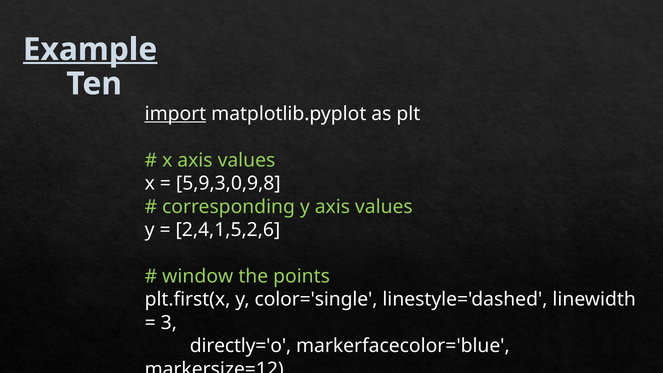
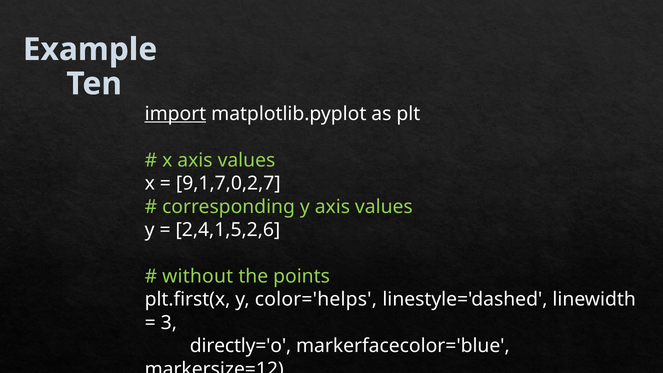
Example underline: present -> none
5,9,3,0,9,8: 5,9,3,0,9,8 -> 9,1,7,0,2,7
window: window -> without
color='single: color='single -> color='helps
